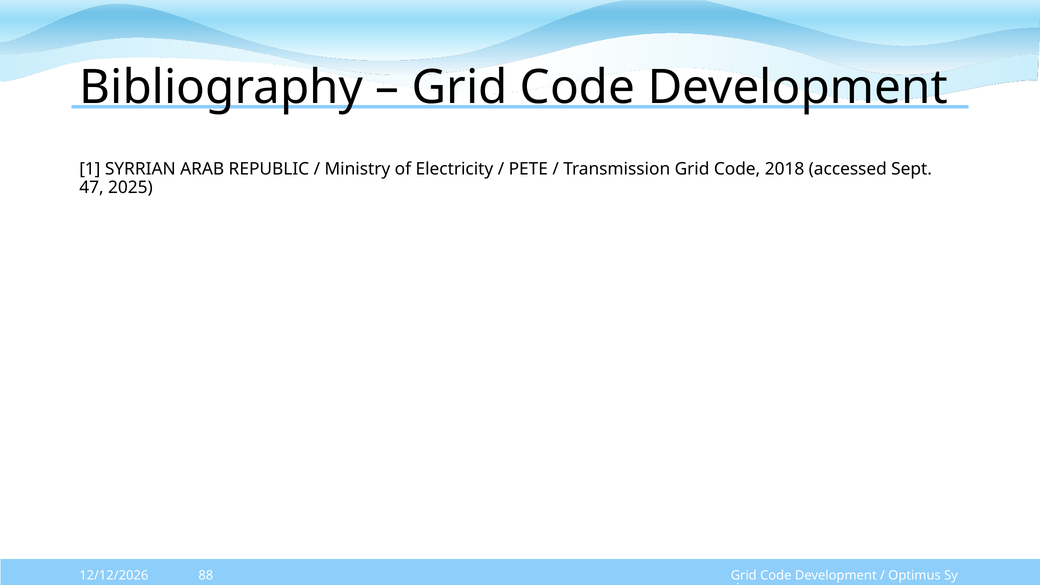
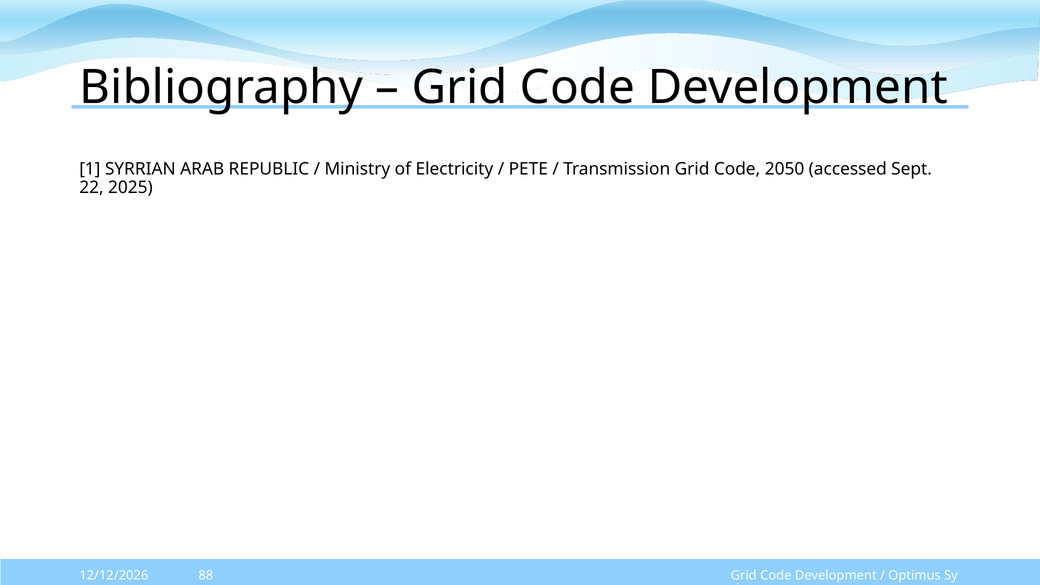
2018: 2018 -> 2050
47: 47 -> 22
